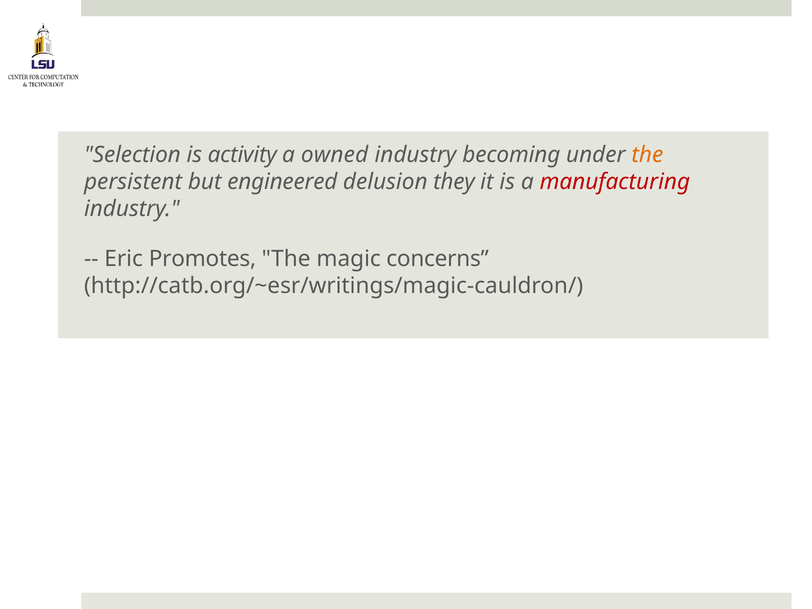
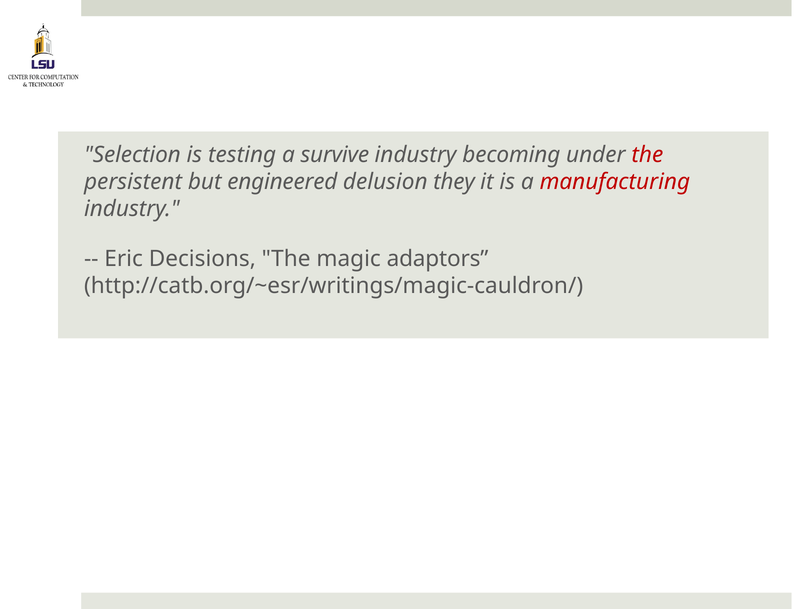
activity: activity -> testing
owned: owned -> survive
the at (647, 155) colour: orange -> red
Promotes: Promotes -> Decisions
concerns: concerns -> adaptors
